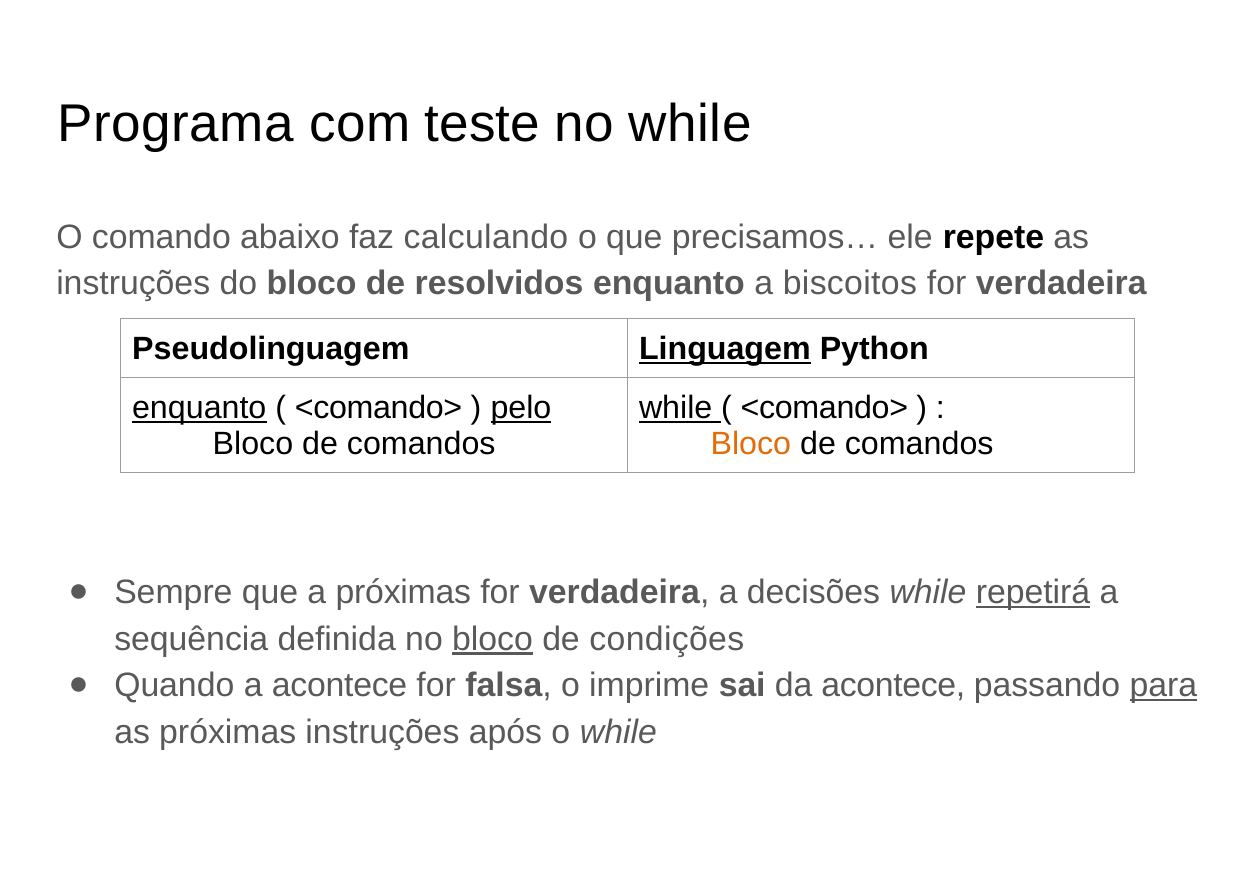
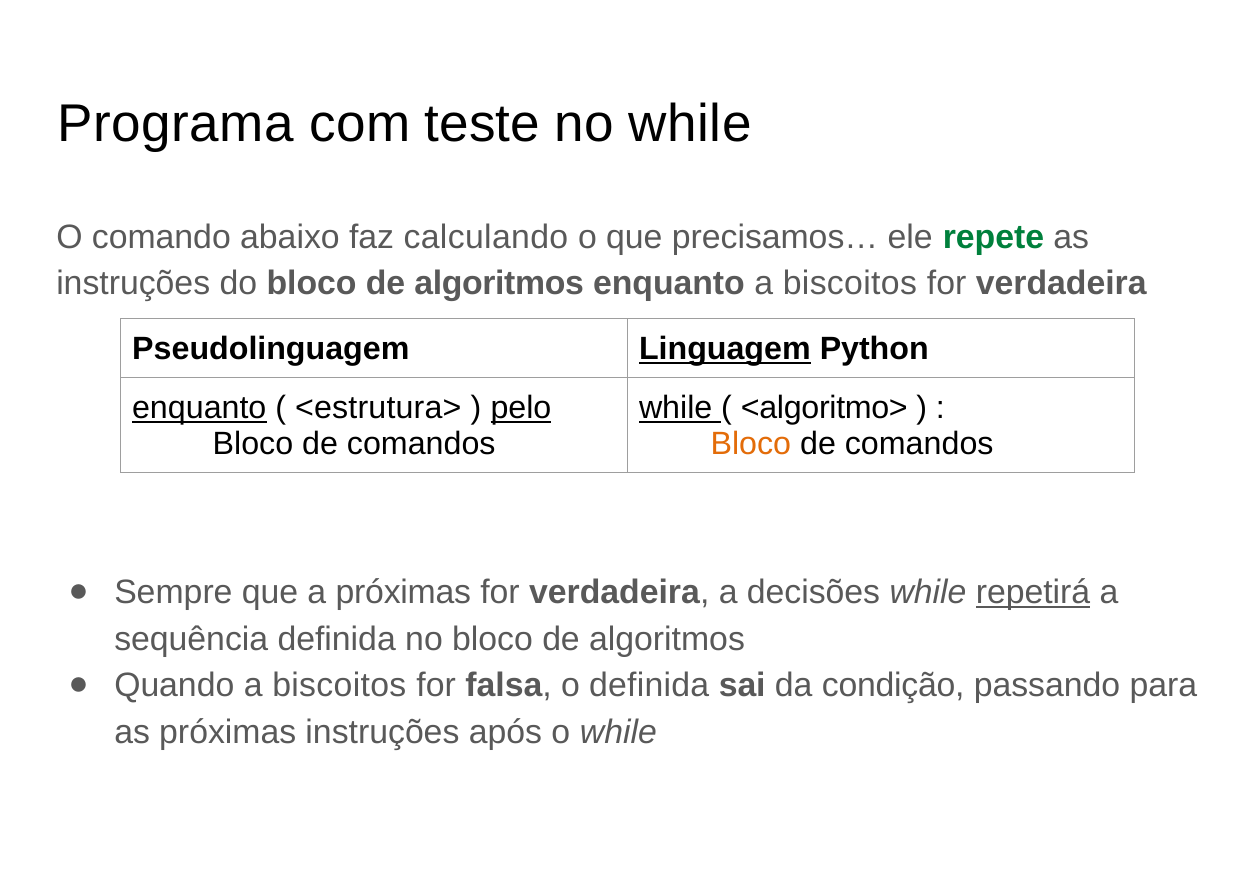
repete colour: black -> green
do bloco de resolvidos: resolvidos -> algoritmos
<comando> at (379, 408): <comando> -> <estrutura>
<comando> at (824, 408): <comando> -> <algoritmo>
bloco at (492, 639) underline: present -> none
condições at (667, 639): condições -> algoritmos
Quando a acontece: acontece -> biscoitos
o imprime: imprime -> definida
da acontece: acontece -> condição
para underline: present -> none
